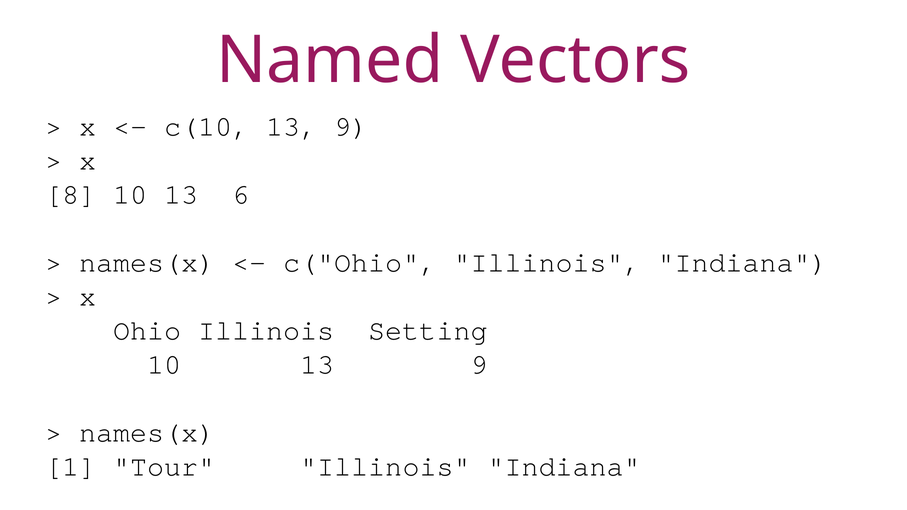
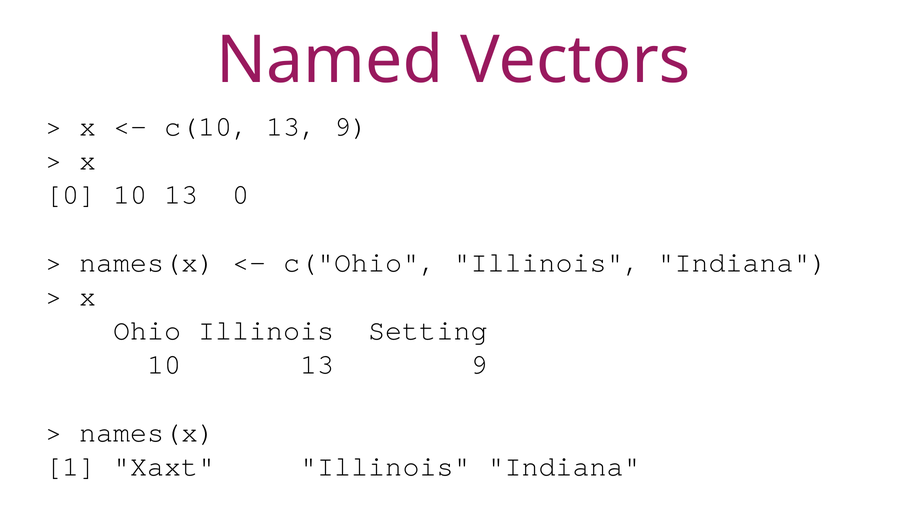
8 at (71, 194): 8 -> 0
13 6: 6 -> 0
Tour: Tour -> Xaxt
